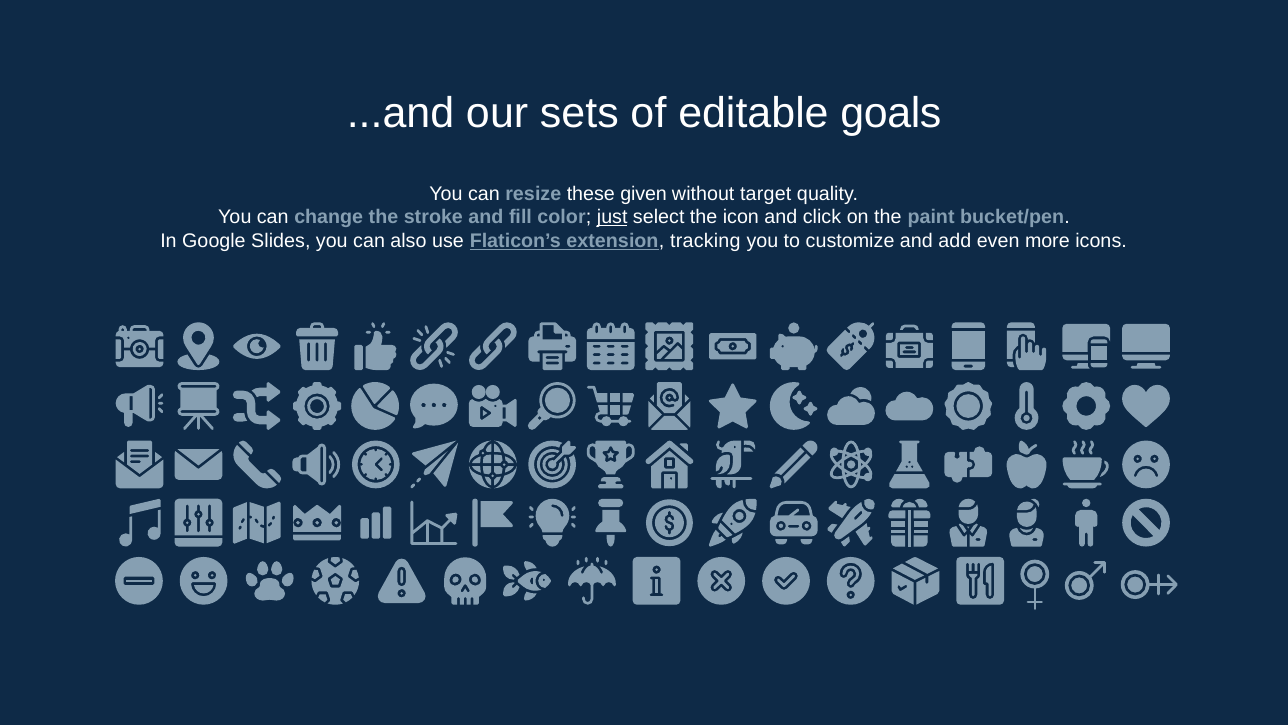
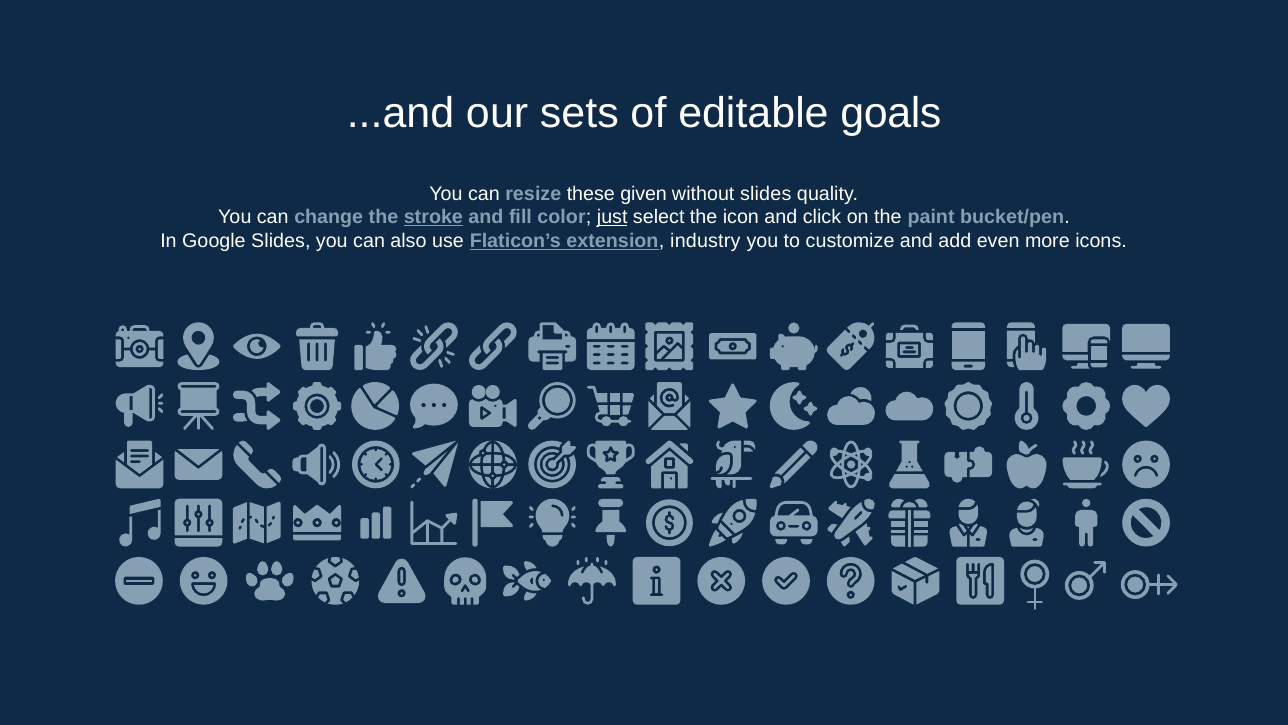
without target: target -> slides
stroke underline: none -> present
tracking: tracking -> industry
